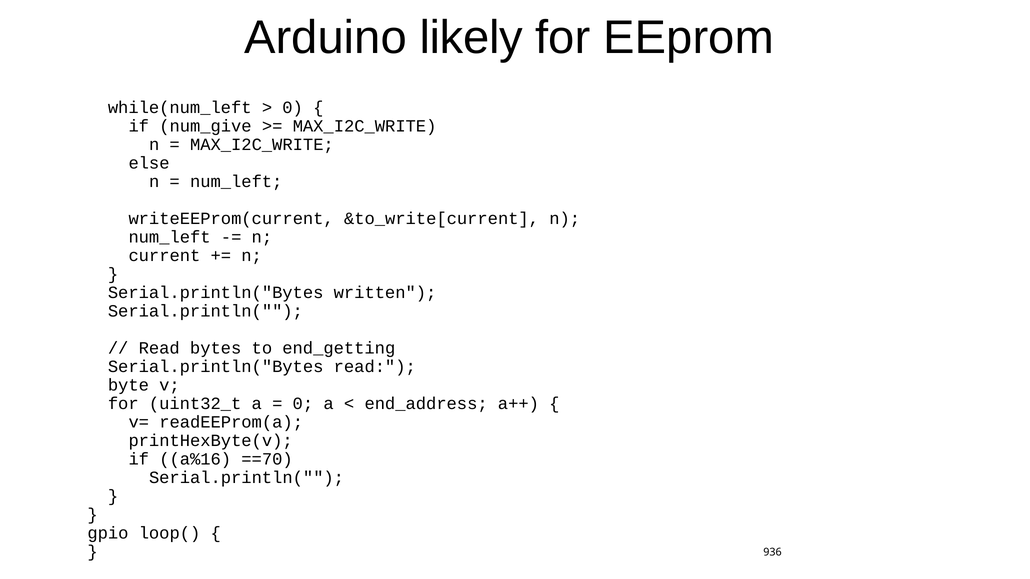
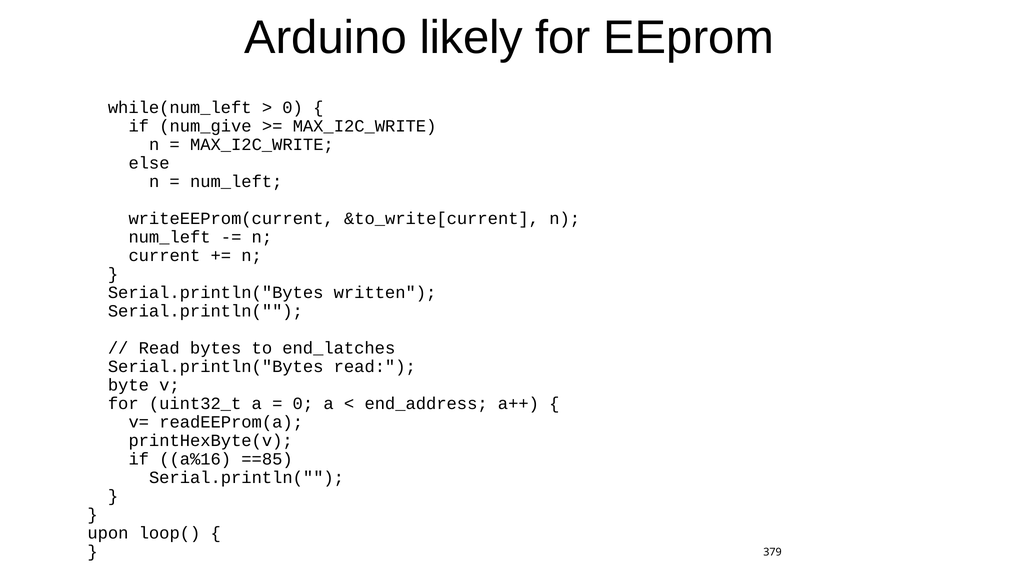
end_getting: end_getting -> end_latches
==70: ==70 -> ==85
gpio: gpio -> upon
936: 936 -> 379
